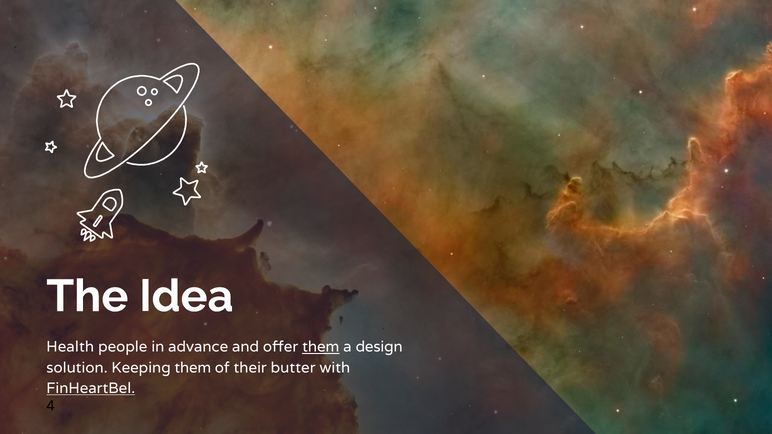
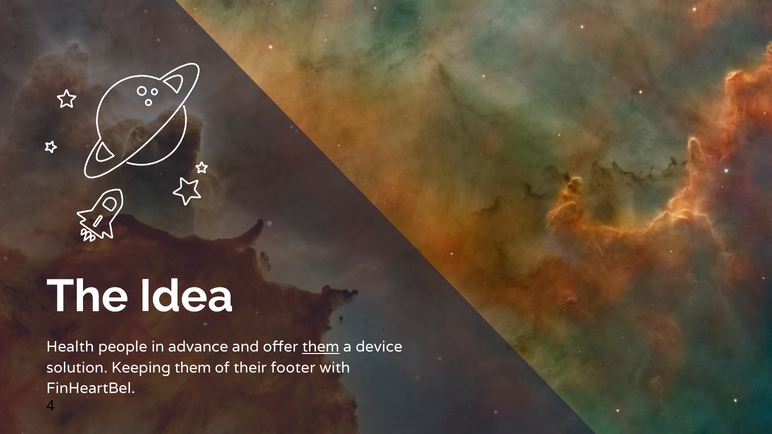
design: design -> device
butter: butter -> footer
FinHeartBel underline: present -> none
